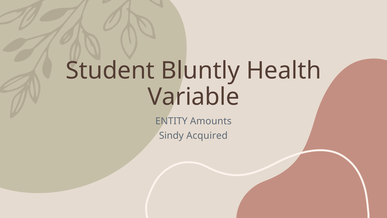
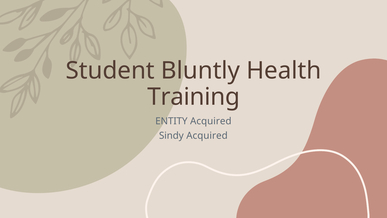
Variable: Variable -> Training
ENTITY Amounts: Amounts -> Acquired
